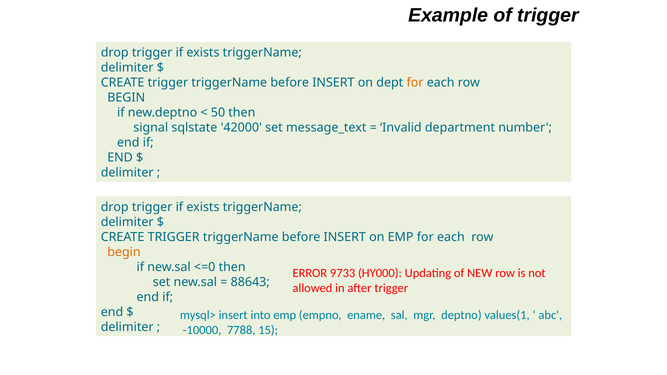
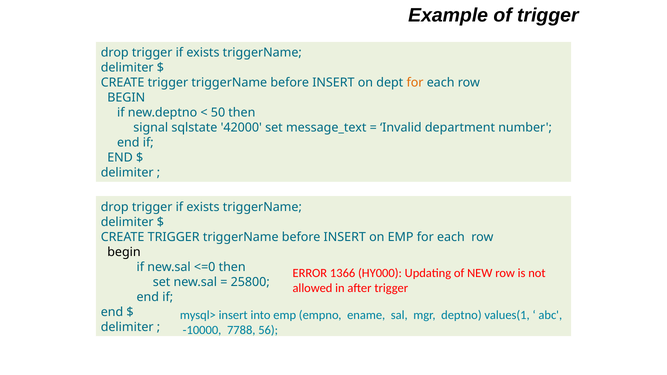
begin at (124, 252) colour: orange -> black
9733: 9733 -> 1366
88643: 88643 -> 25800
15: 15 -> 56
